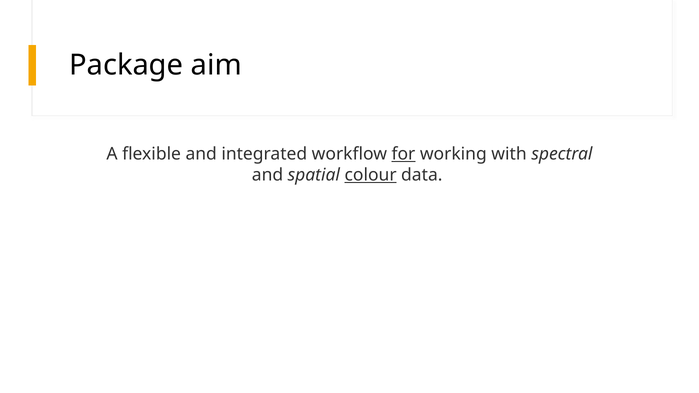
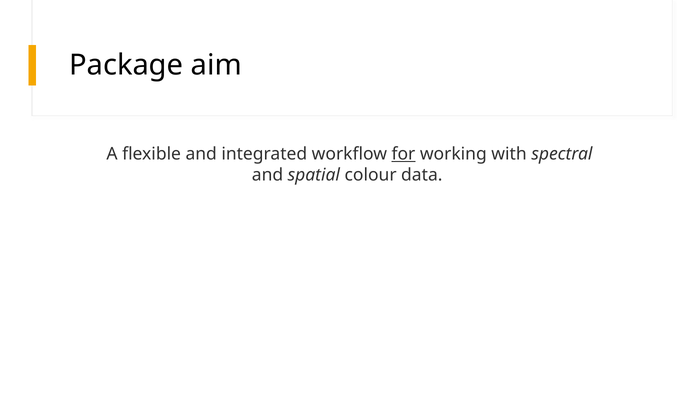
colour underline: present -> none
